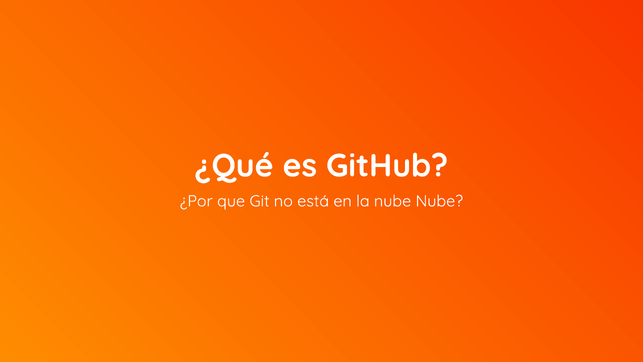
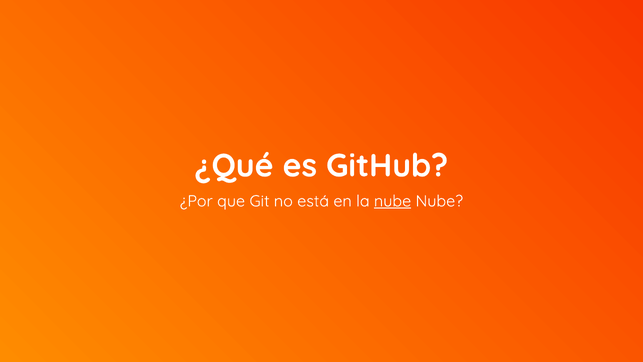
nube at (393, 201) underline: none -> present
